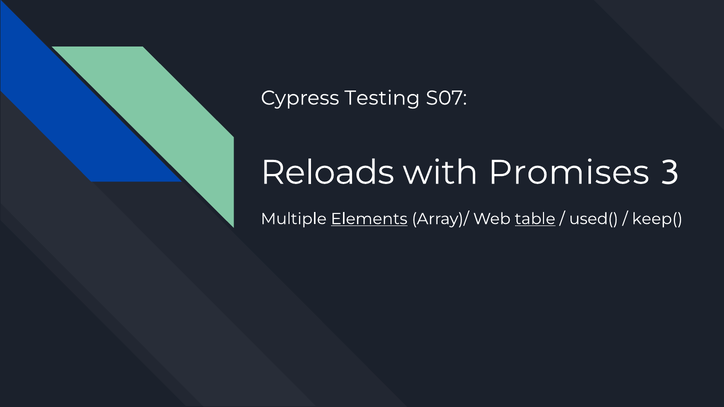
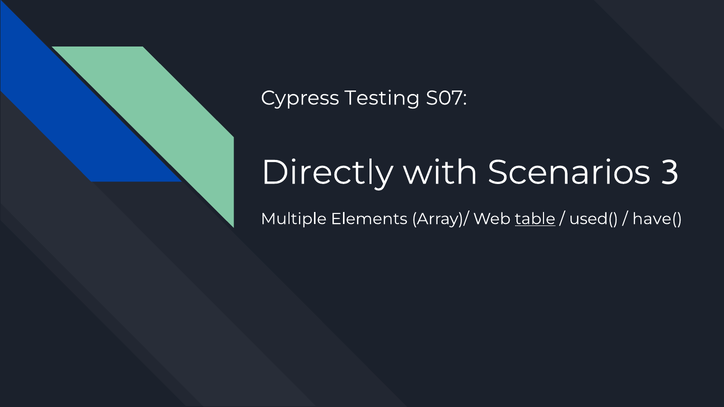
Reloads: Reloads -> Directly
Promises: Promises -> Scenarios
Elements underline: present -> none
keep(: keep( -> have(
